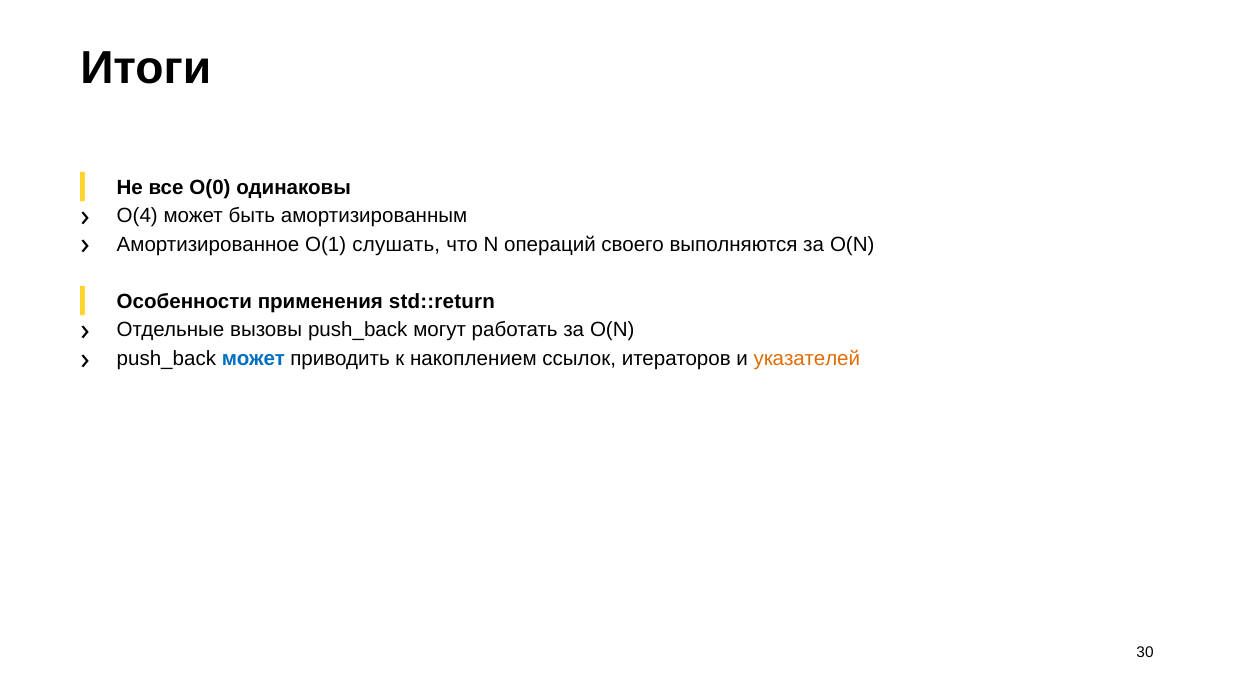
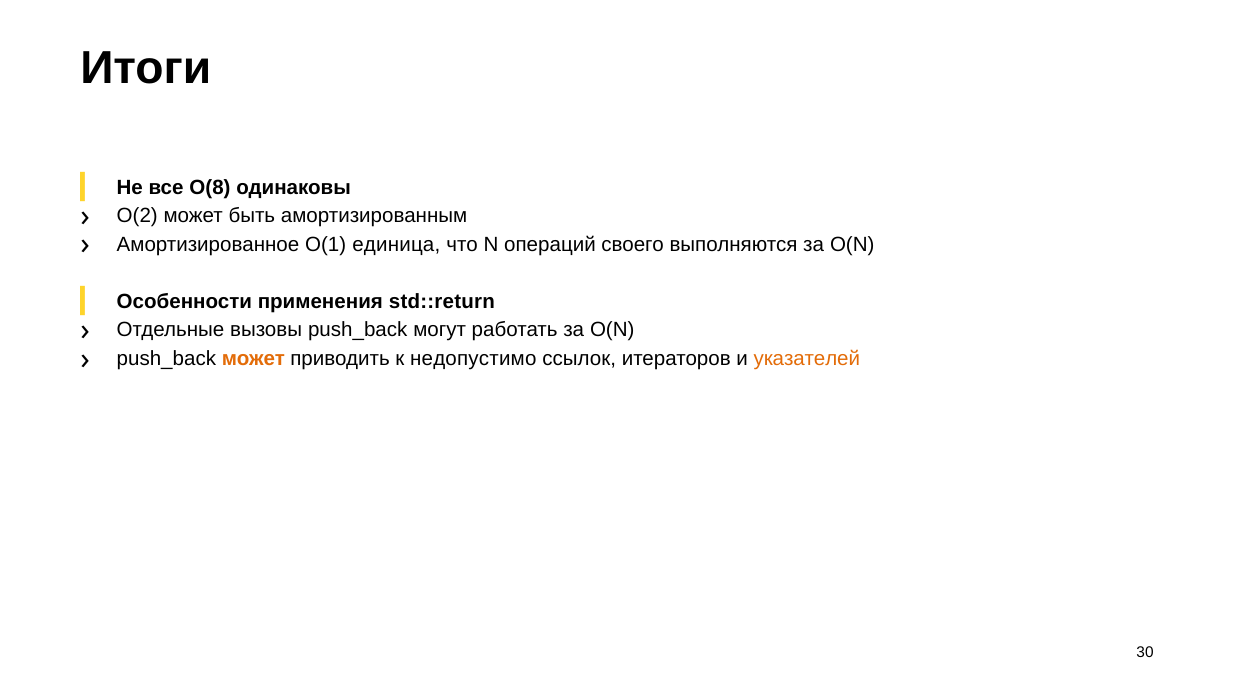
O(0: O(0 -> O(8
O(4: O(4 -> O(2
слушать: слушать -> единица
может at (253, 358) colour: blue -> orange
накоплением: накоплением -> недопустимо
